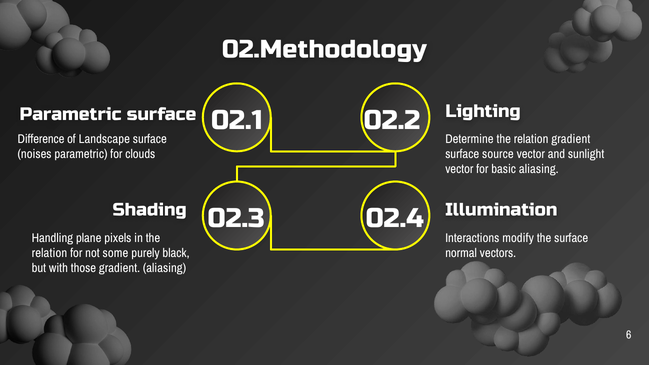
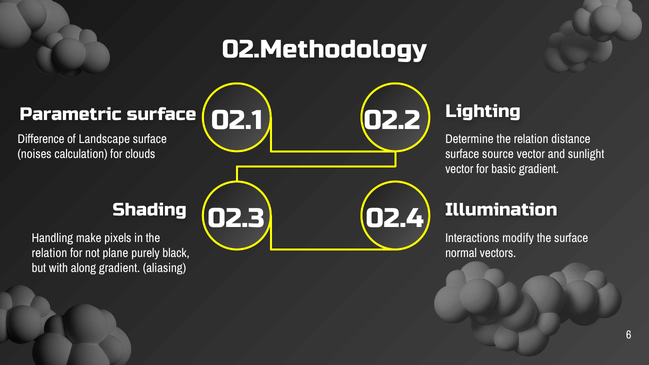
relation gradient: gradient -> distance
noises parametric: parametric -> calculation
basic aliasing: aliasing -> gradient
plane: plane -> make
some: some -> plane
those: those -> along
